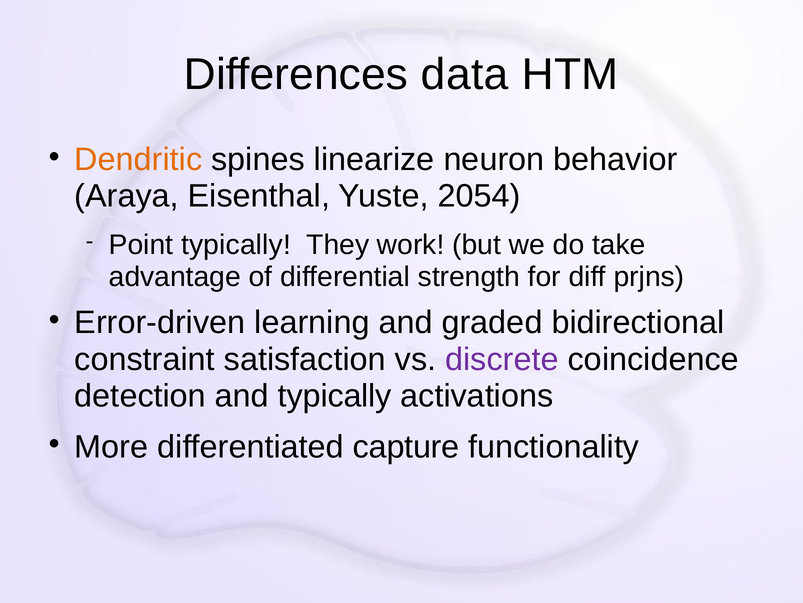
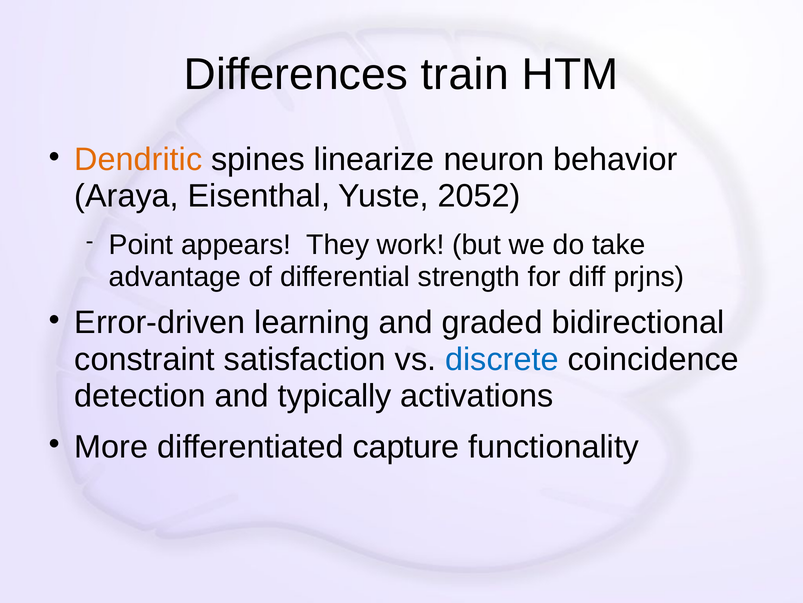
data: data -> train
2054: 2054 -> 2052
Point typically: typically -> appears
discrete colour: purple -> blue
